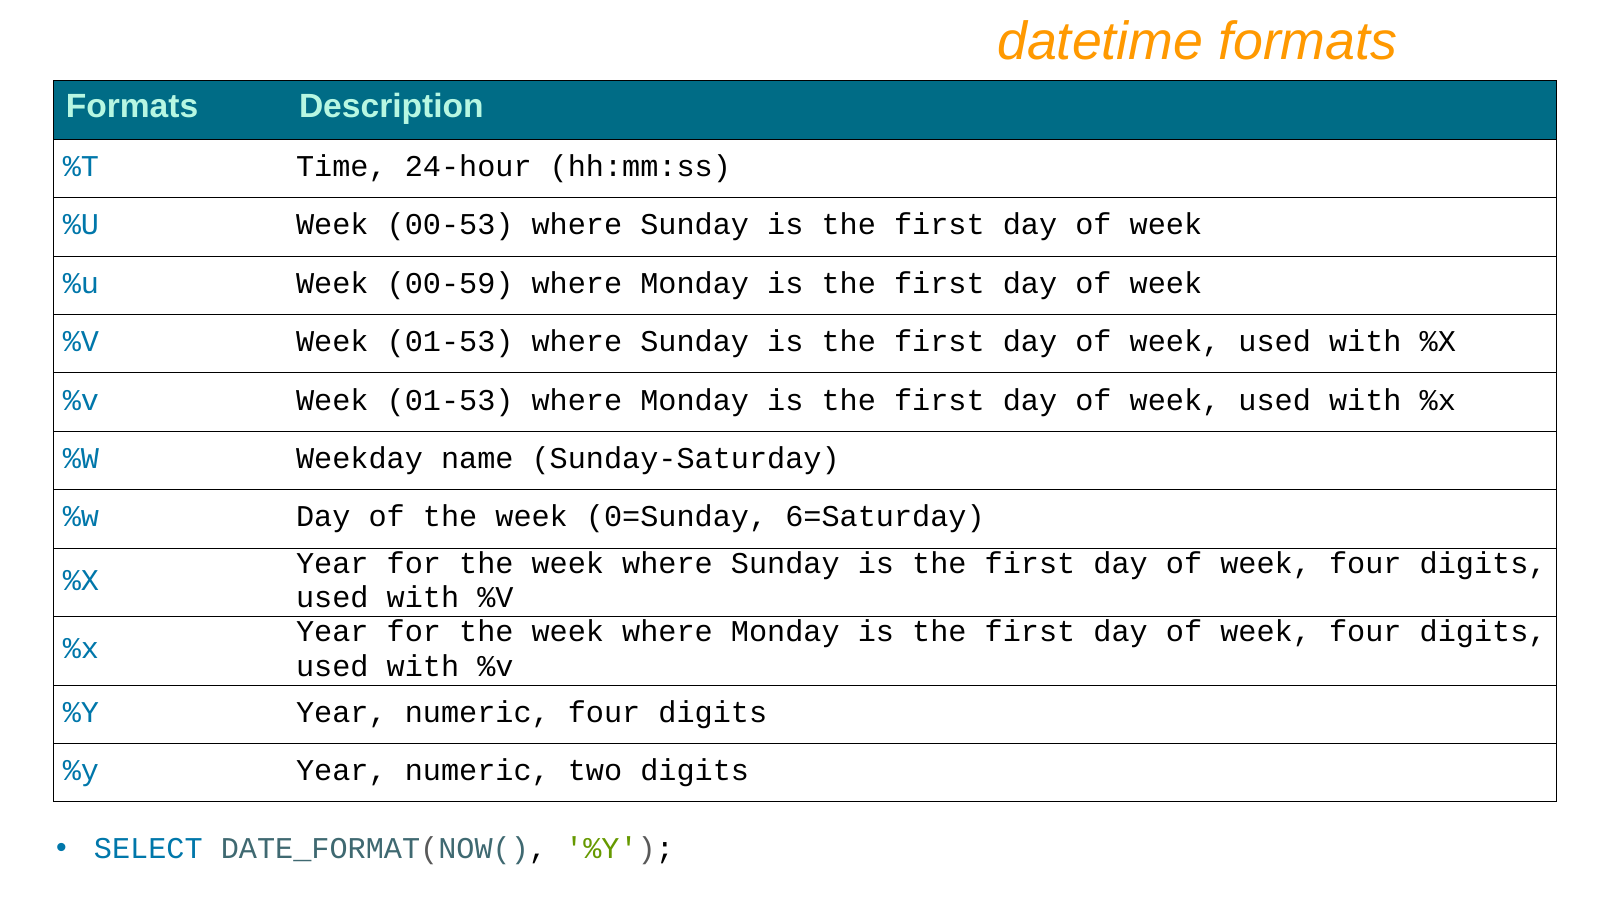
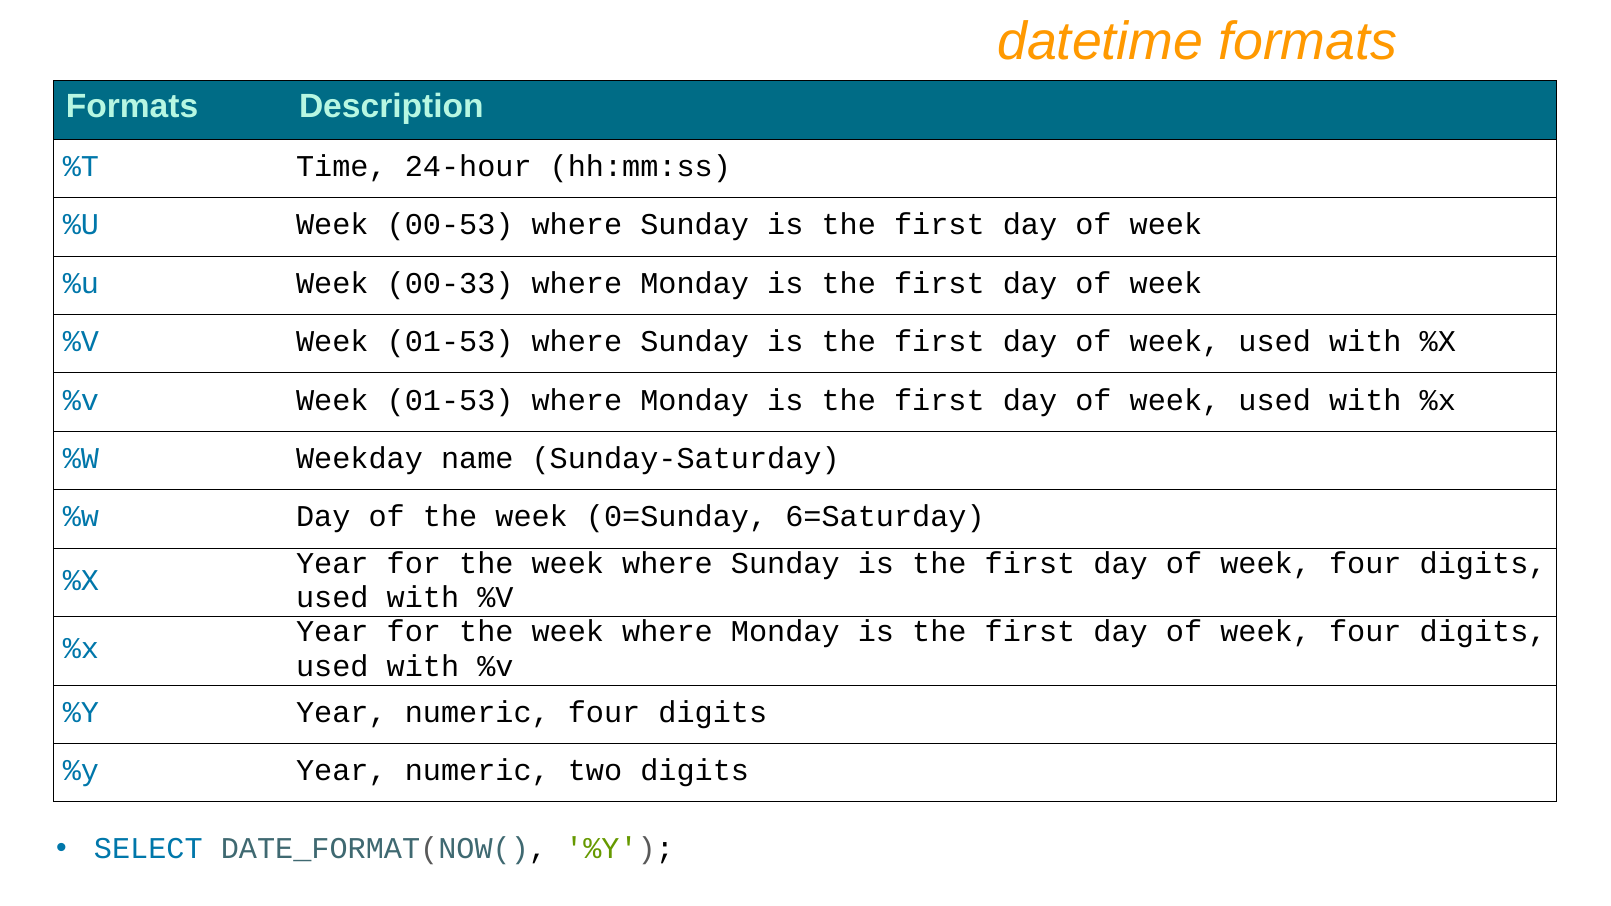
00-59: 00-59 -> 00-33
